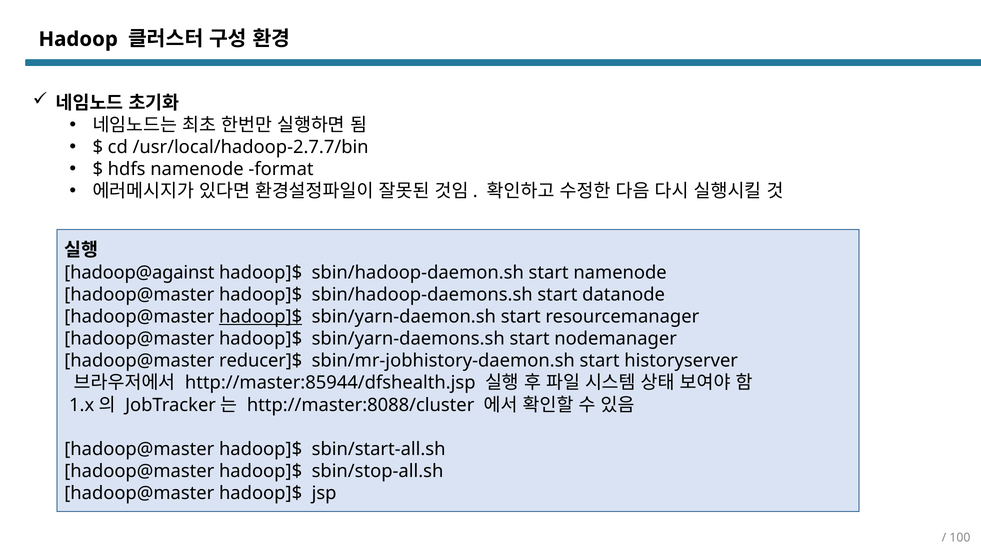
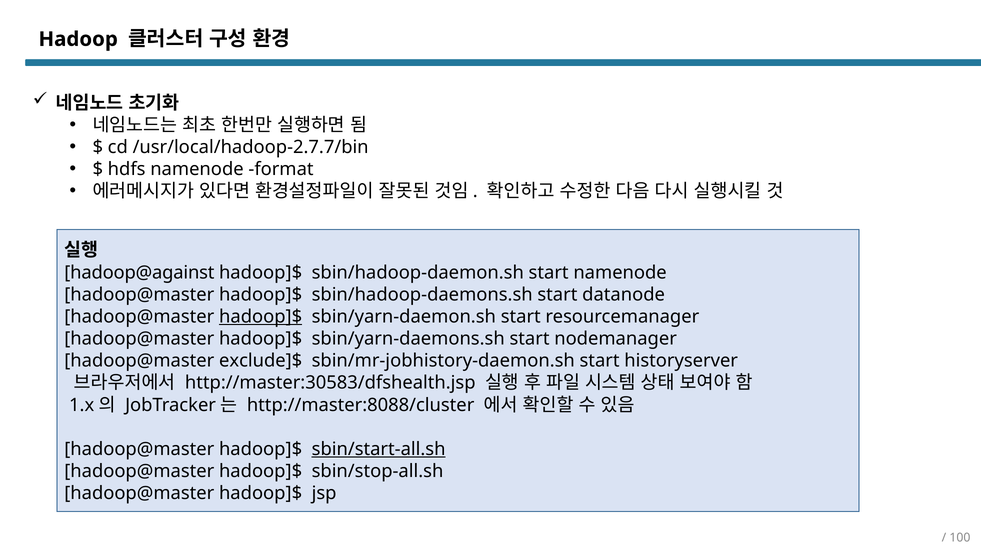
reducer]$: reducer]$ -> exclude]$
http://master:85944/dfshealth.jsp: http://master:85944/dfshealth.jsp -> http://master:30583/dfshealth.jsp
sbin/start-all.sh underline: none -> present
